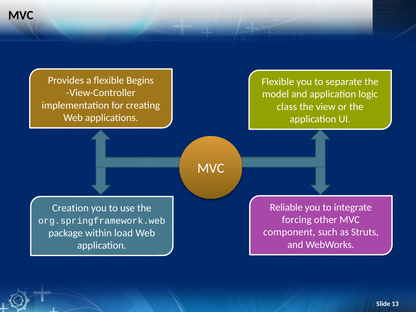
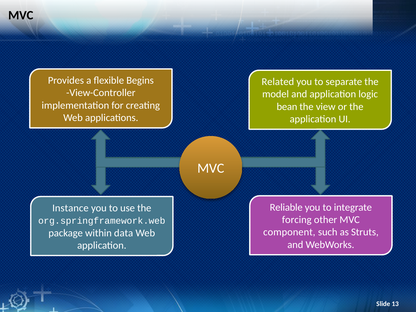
Flexible at (278, 82): Flexible -> Related
class: class -> bean
Creation: Creation -> Instance
load: load -> data
